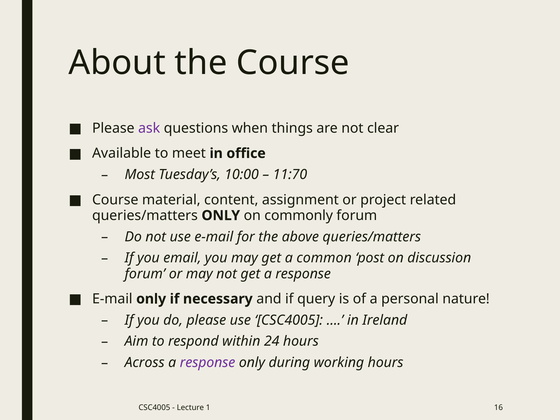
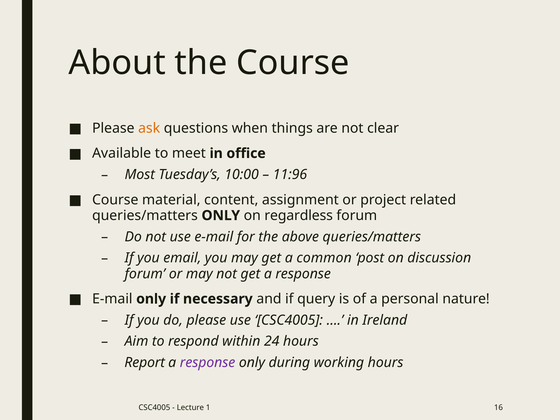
ask colour: purple -> orange
11:70: 11:70 -> 11:96
commonly: commonly -> regardless
Across: Across -> Report
